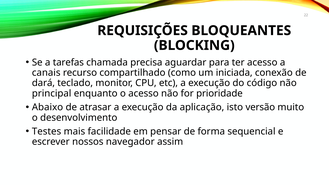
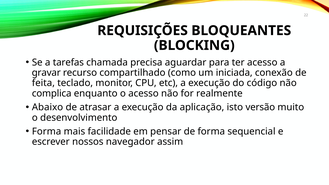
canais: canais -> gravar
dará: dará -> feita
principal: principal -> complica
prioridade: prioridade -> realmente
Testes at (47, 131): Testes -> Forma
